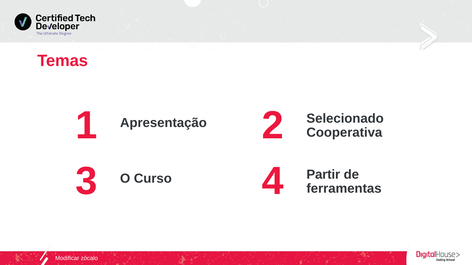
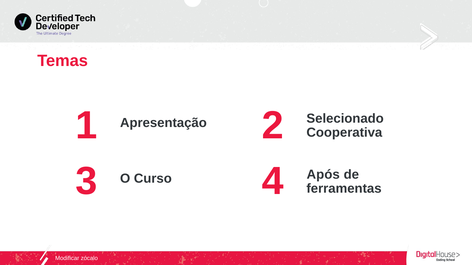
Partir: Partir -> Após
